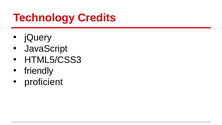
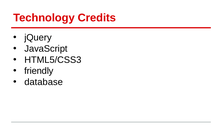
proficient: proficient -> database
